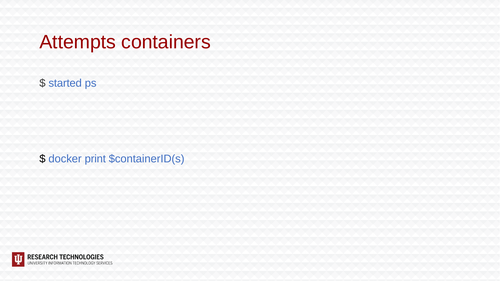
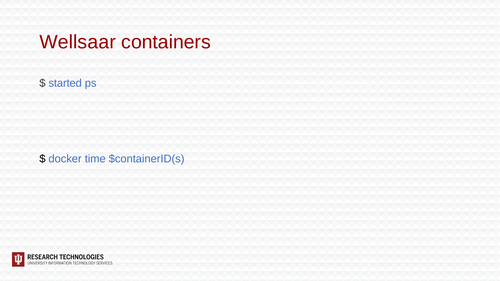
Attempts: Attempts -> Wellsaar
print: print -> time
